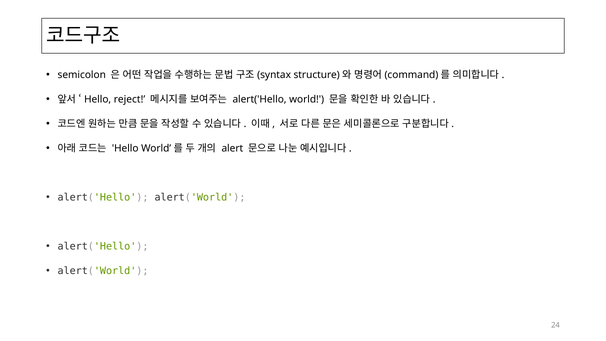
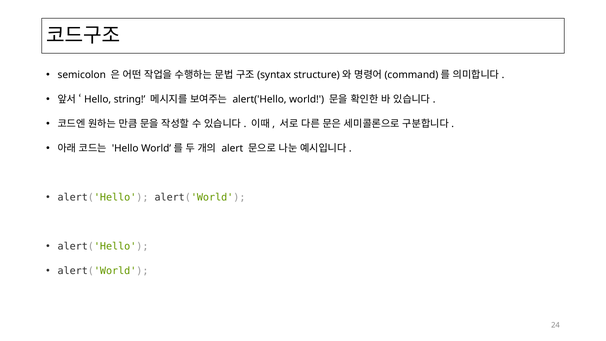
reject: reject -> string
